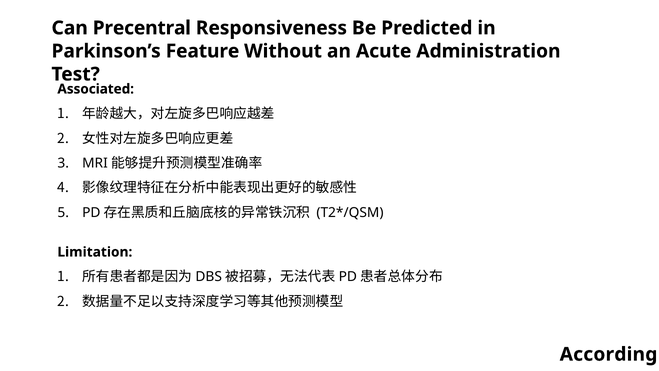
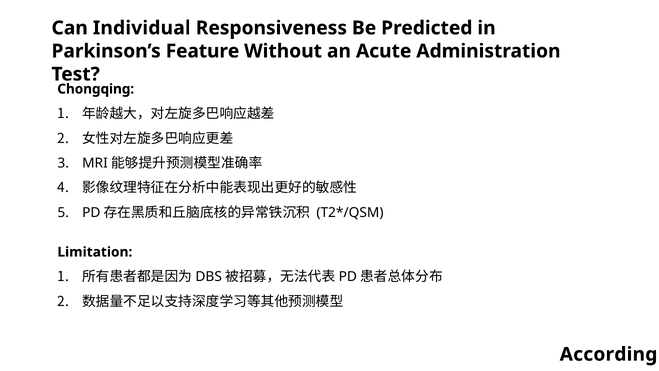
Precentral: Precentral -> Individual
Associated: Associated -> Chongqing
